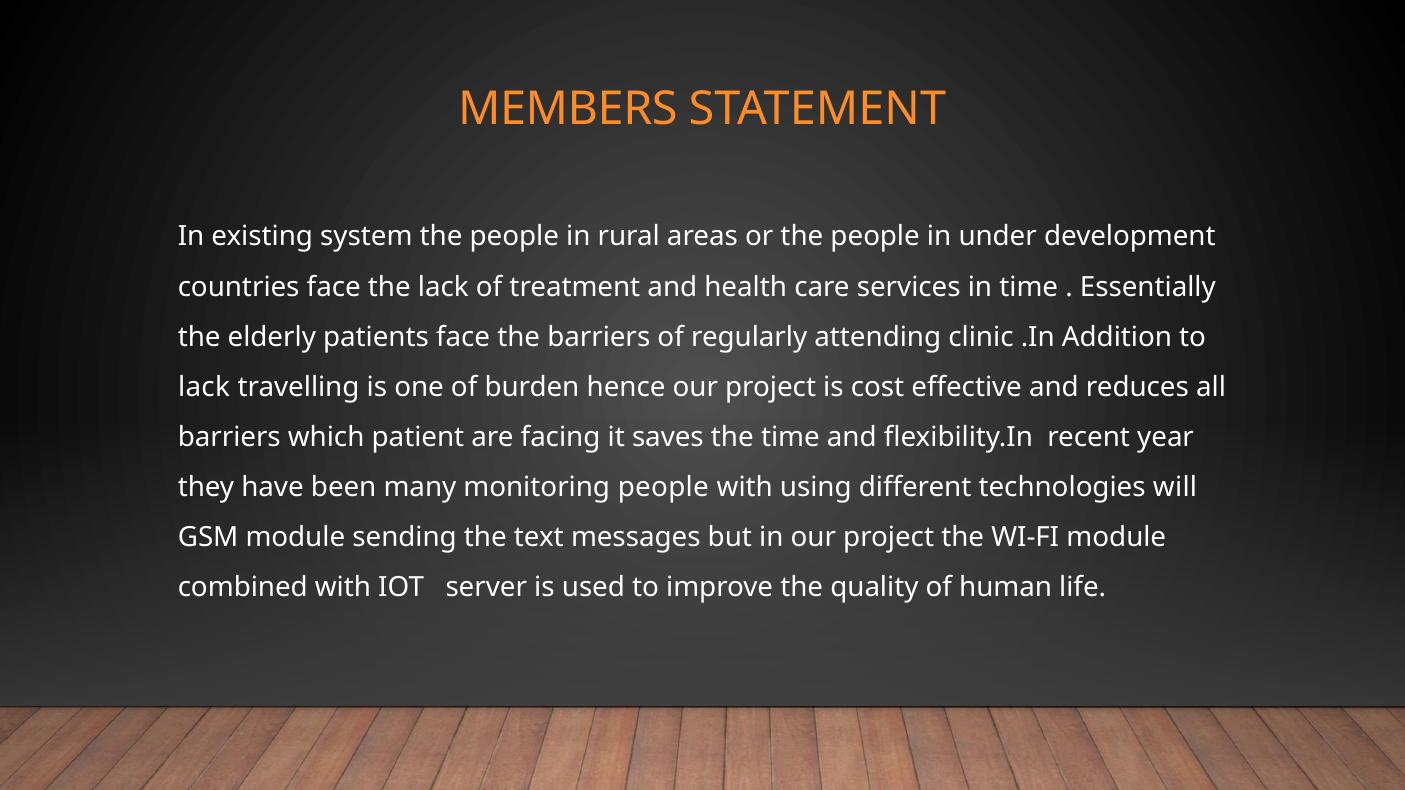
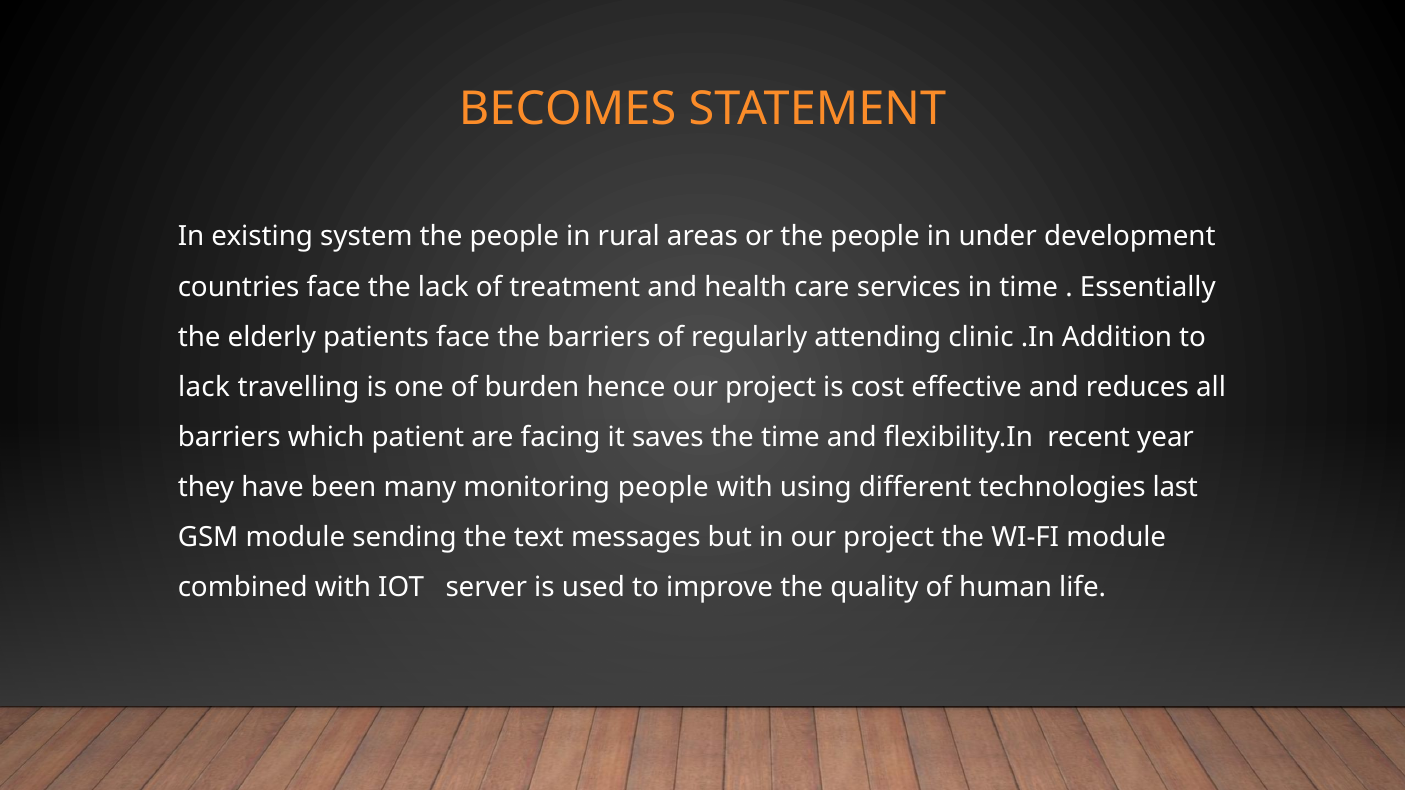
MEMBERS: MEMBERS -> BECOMES
will: will -> last
